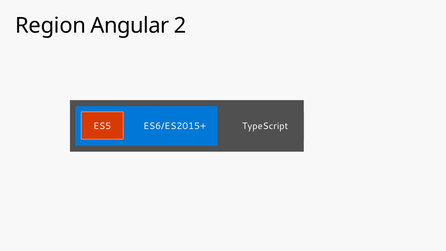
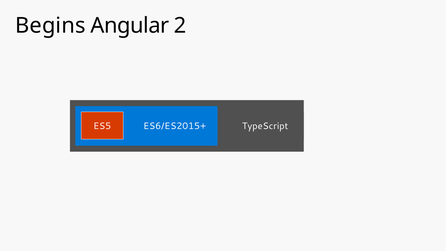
Region: Region -> Begins
